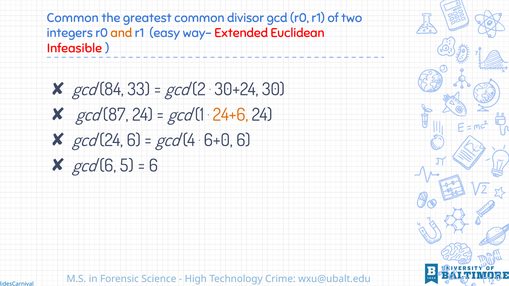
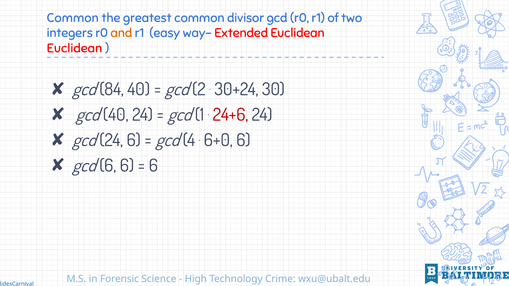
Infeasible at (74, 48): Infeasible -> Euclidean
84 33: 33 -> 40
87 at (116, 115): 87 -> 40
24+6 colour: orange -> red
6 5: 5 -> 6
